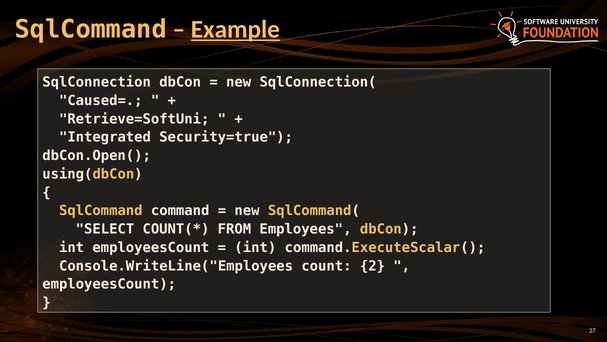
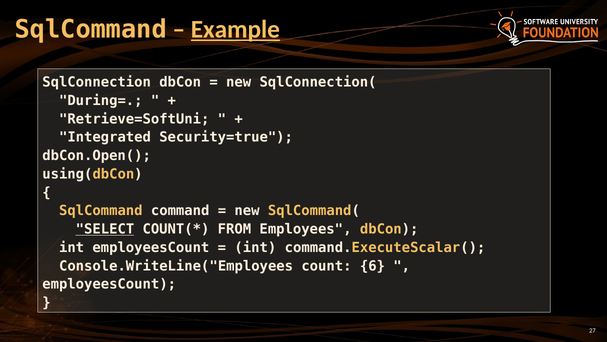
Caused=: Caused= -> During=
SELECT underline: none -> present
2: 2 -> 6
